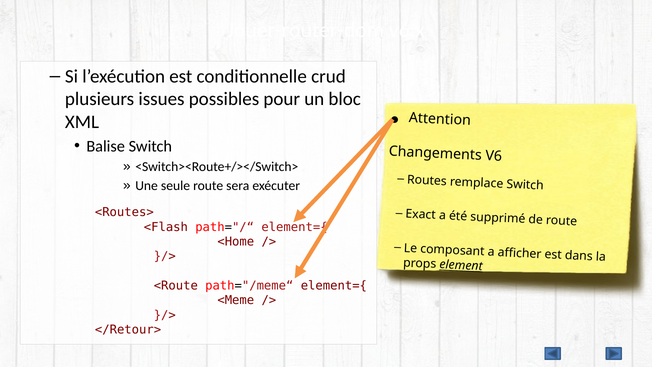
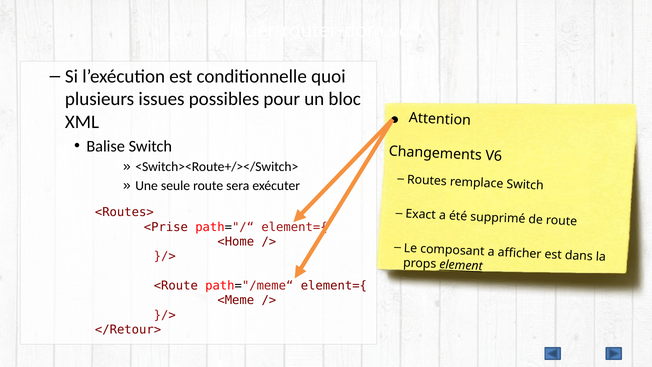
crud: crud -> quoi
<Flash: <Flash -> <Prise
